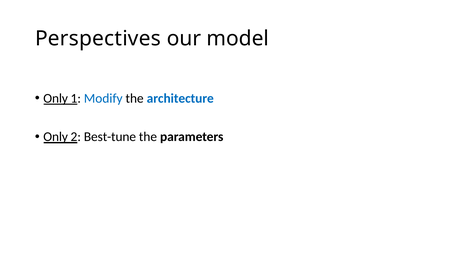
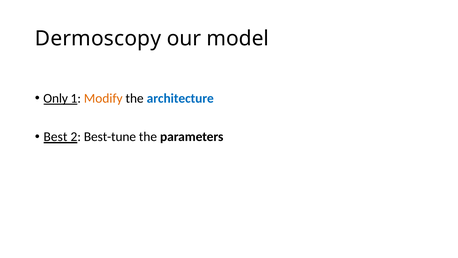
Perspectives: Perspectives -> Dermoscopy
Modify colour: blue -> orange
Only at (56, 137): Only -> Best
